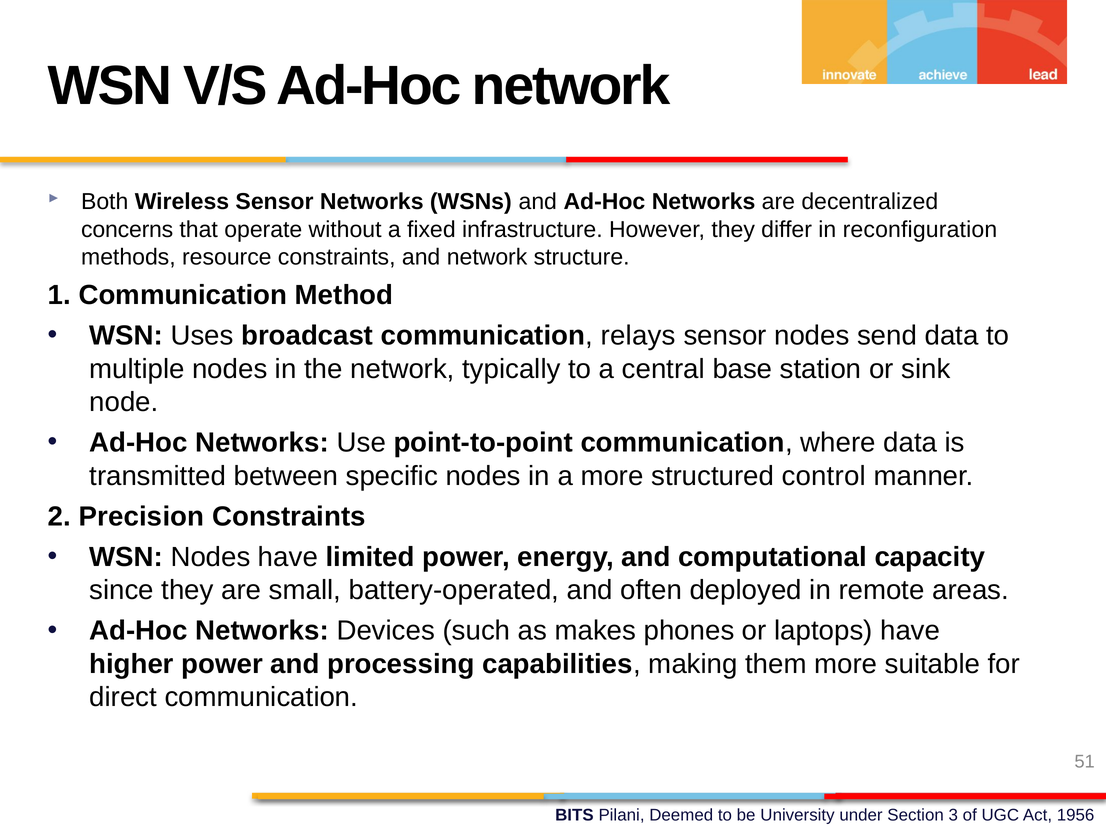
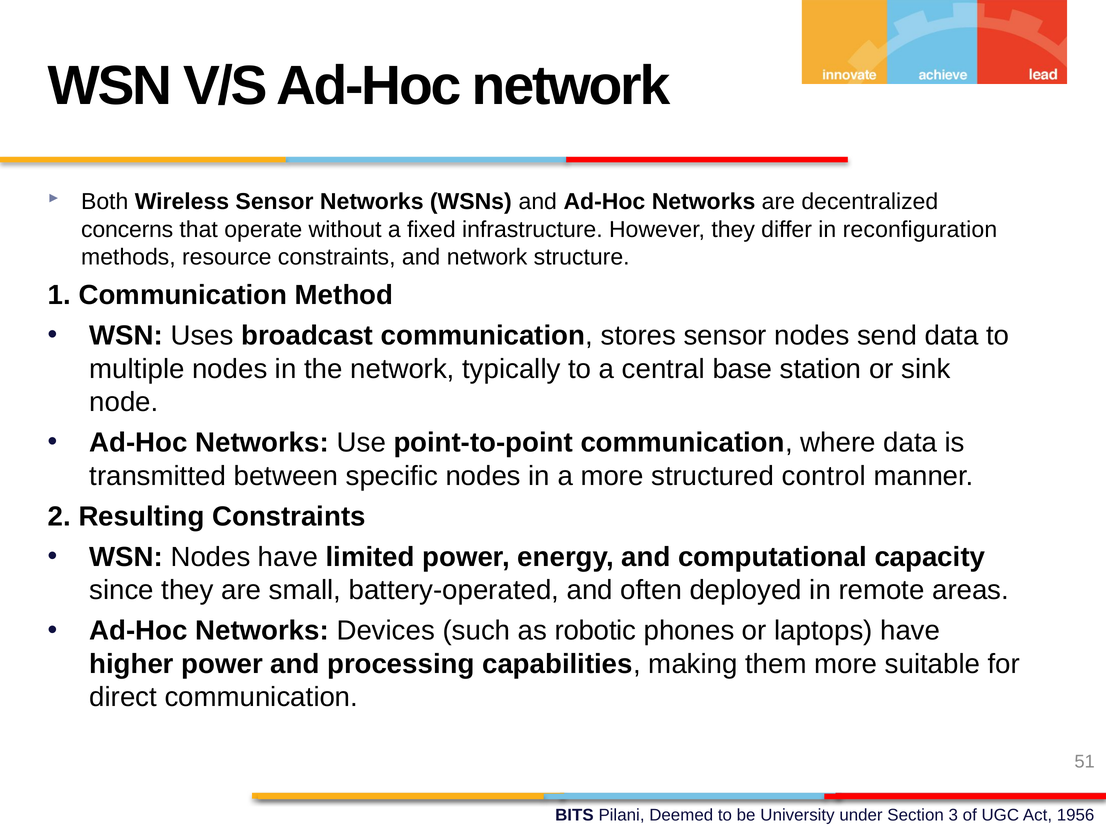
relays: relays -> stores
Precision: Precision -> Resulting
makes: makes -> robotic
